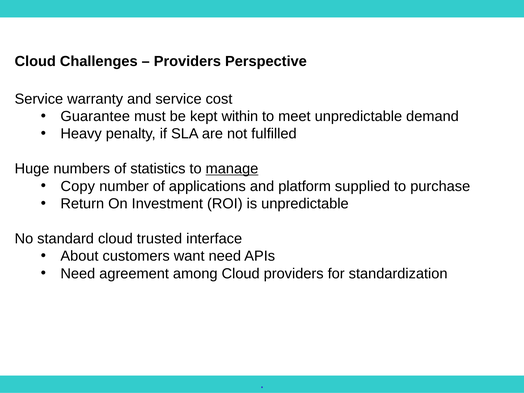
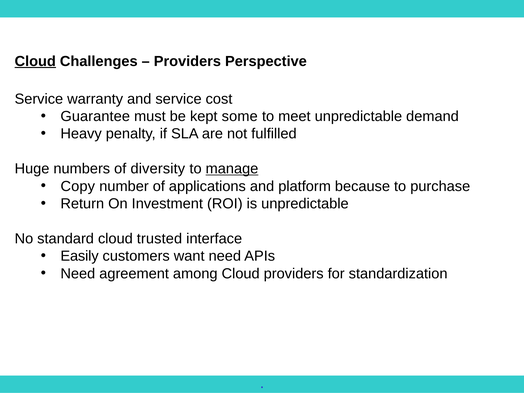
Cloud at (35, 61) underline: none -> present
within: within -> some
statistics: statistics -> diversity
supplied: supplied -> because
About: About -> Easily
